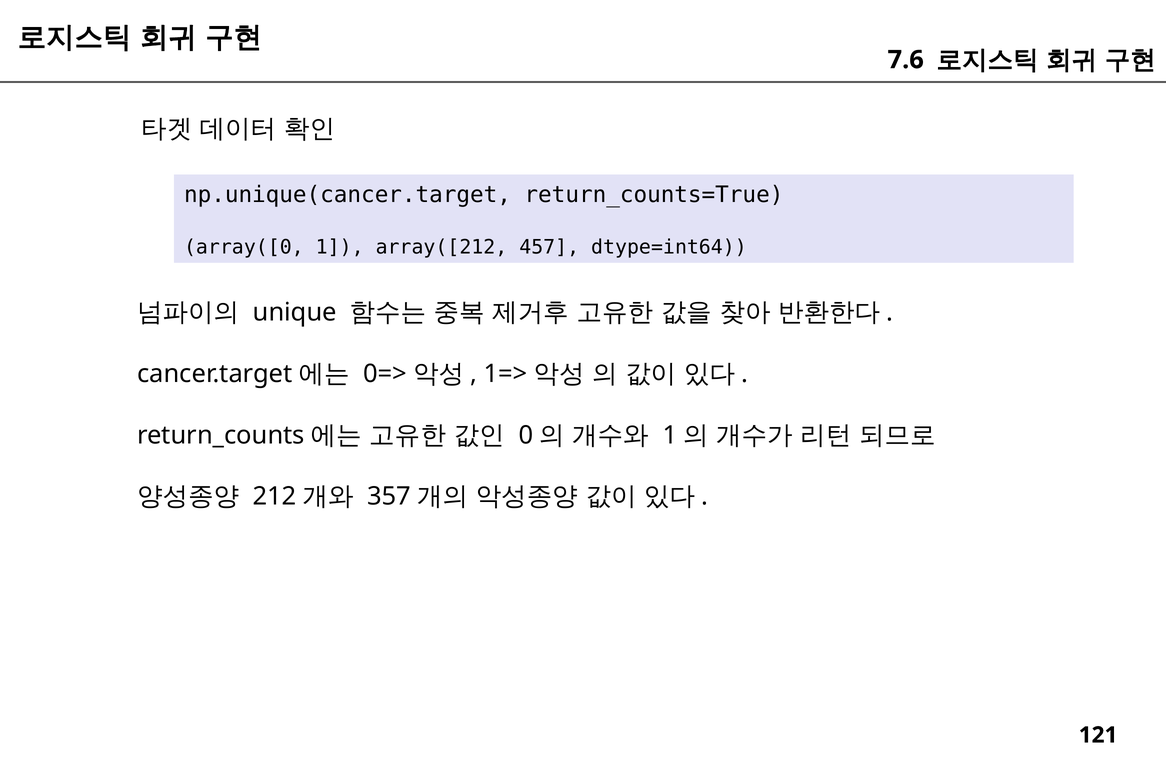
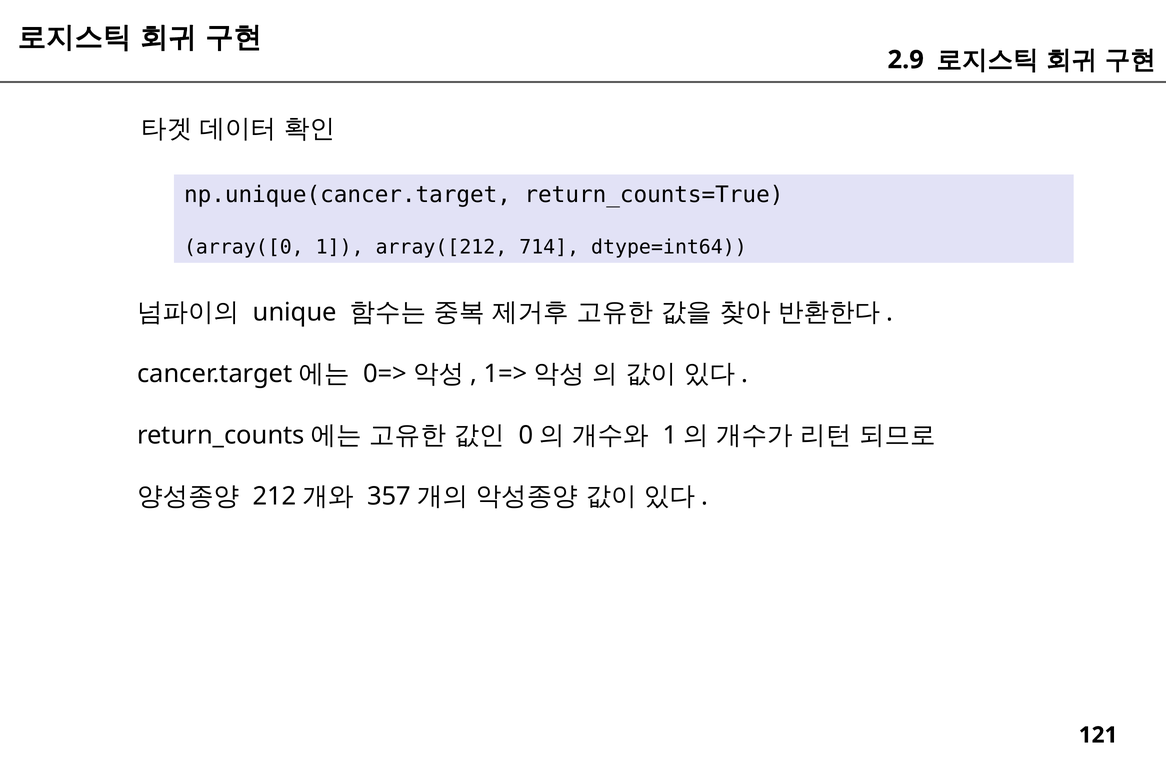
7.6: 7.6 -> 2.9
457: 457 -> 714
